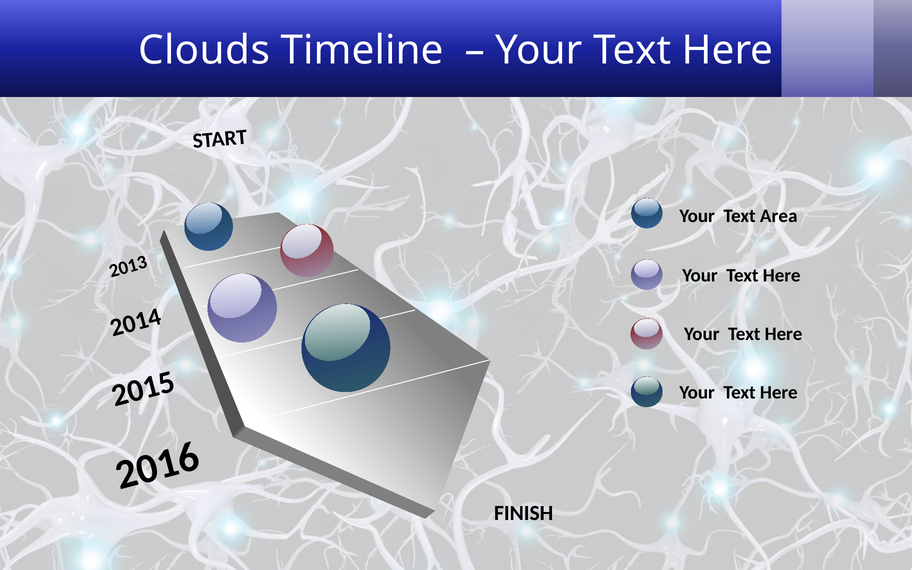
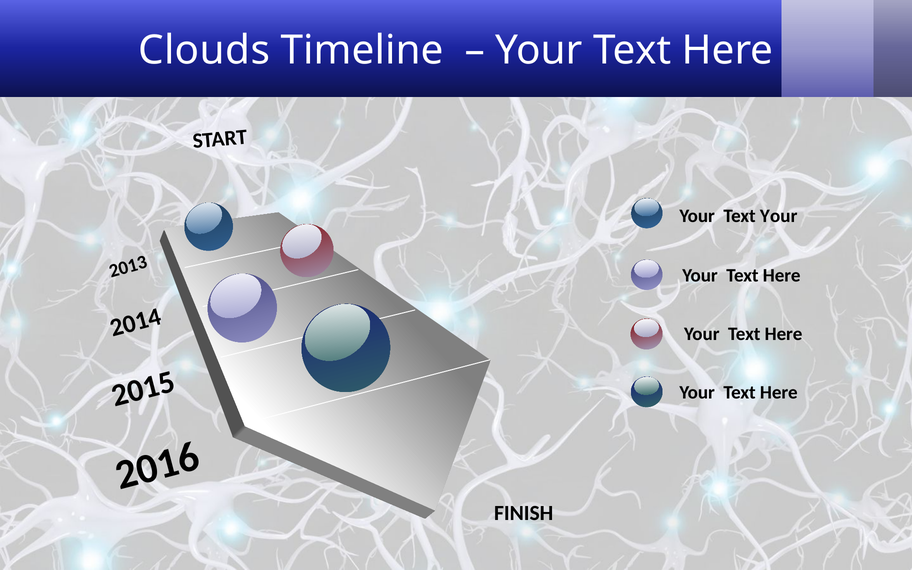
Text Area: Area -> Your
